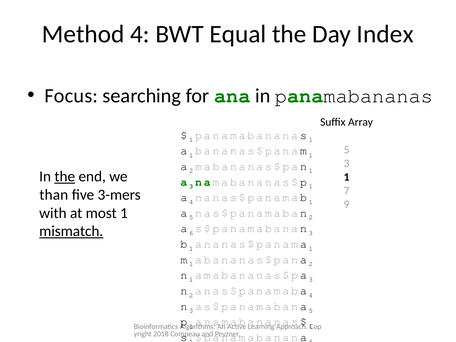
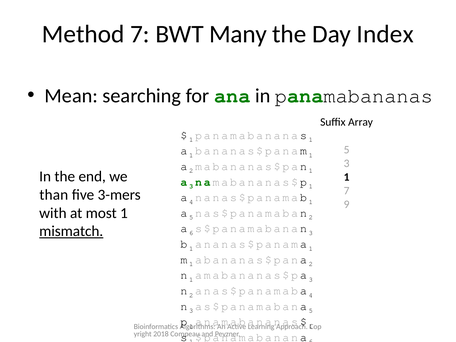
Method 4: 4 -> 7
Equal: Equal -> Many
Focus: Focus -> Mean
the at (65, 177) underline: present -> none
